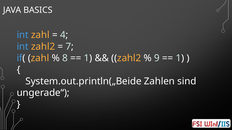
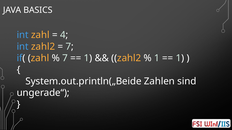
8 at (65, 58): 8 -> 7
9 at (157, 58): 9 -> 1
